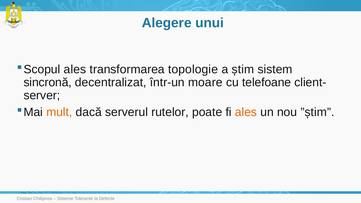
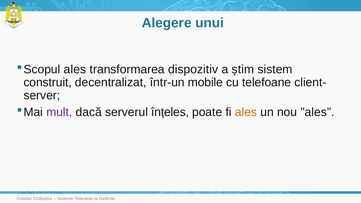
topologie: topologie -> dispozitiv
sincronă: sincronă -> construit
moare: moare -> mobile
mult colour: orange -> purple
rutelor: rutelor -> înțeles
”știm: ”știm -> ”ales
